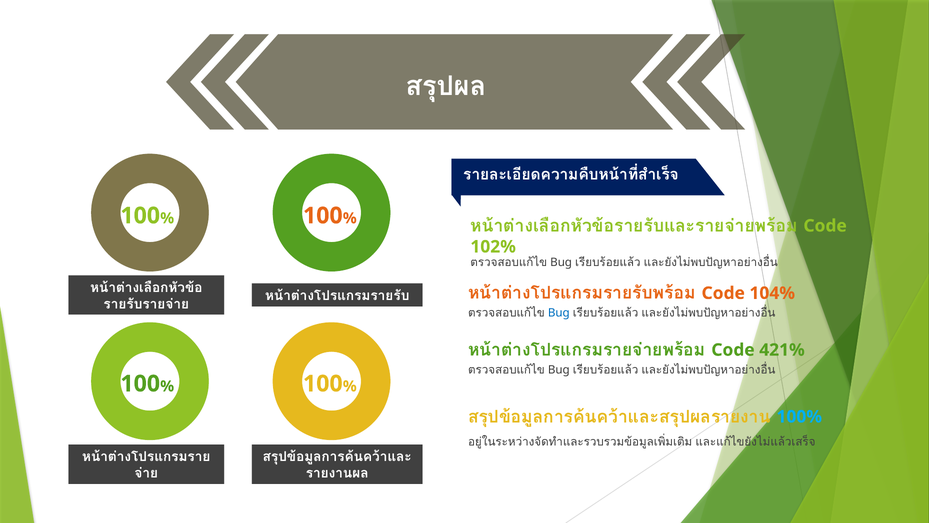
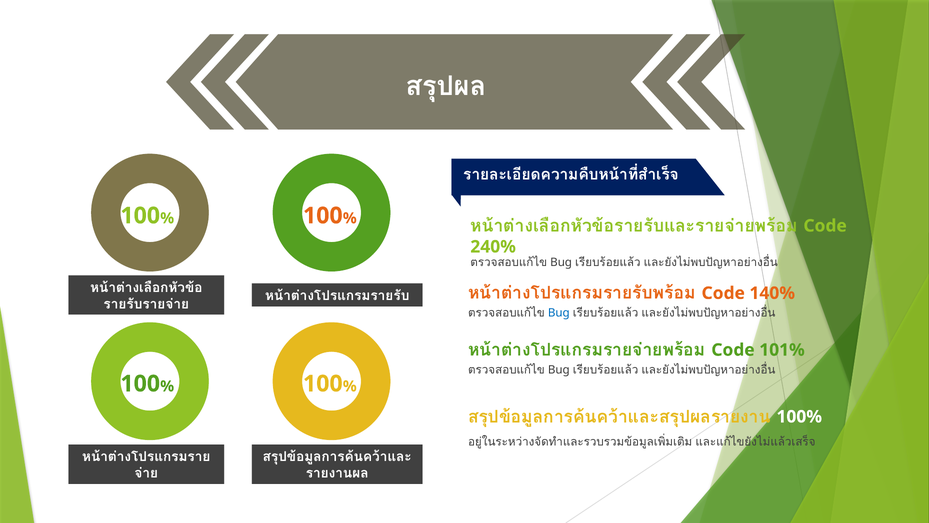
102%: 102% -> 240%
104%: 104% -> 140%
421%: 421% -> 101%
100% colour: light blue -> white
